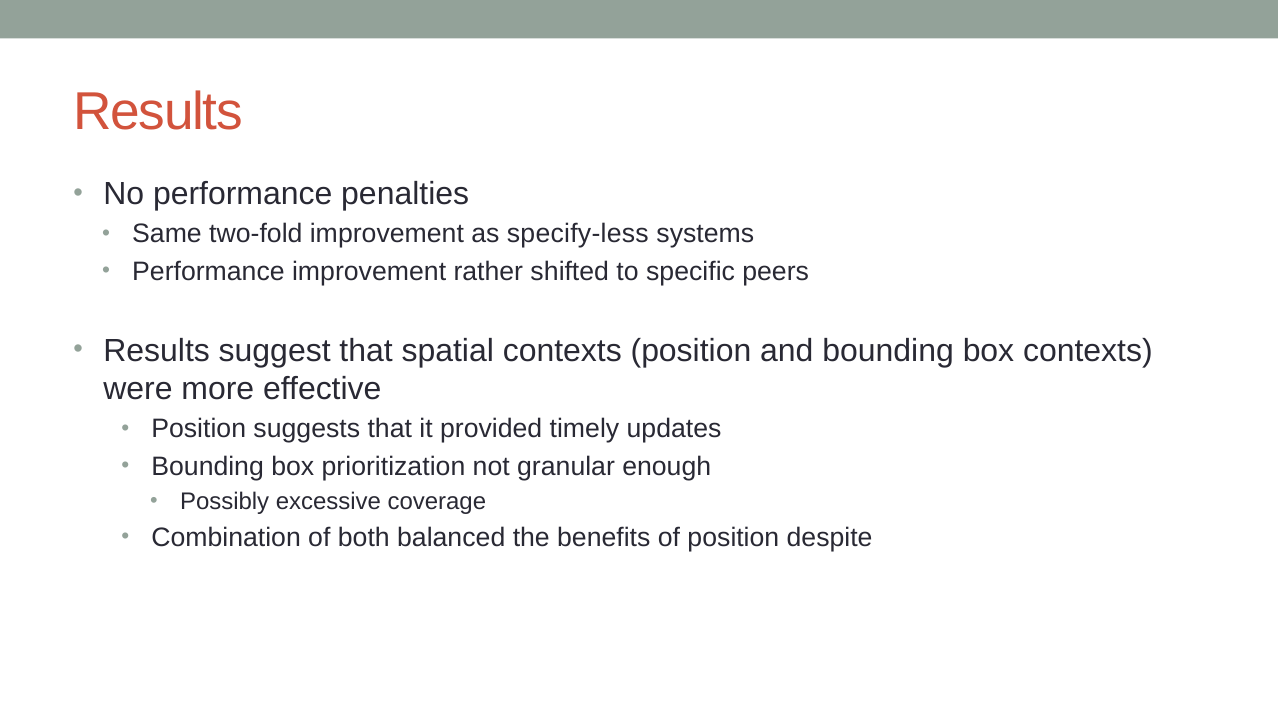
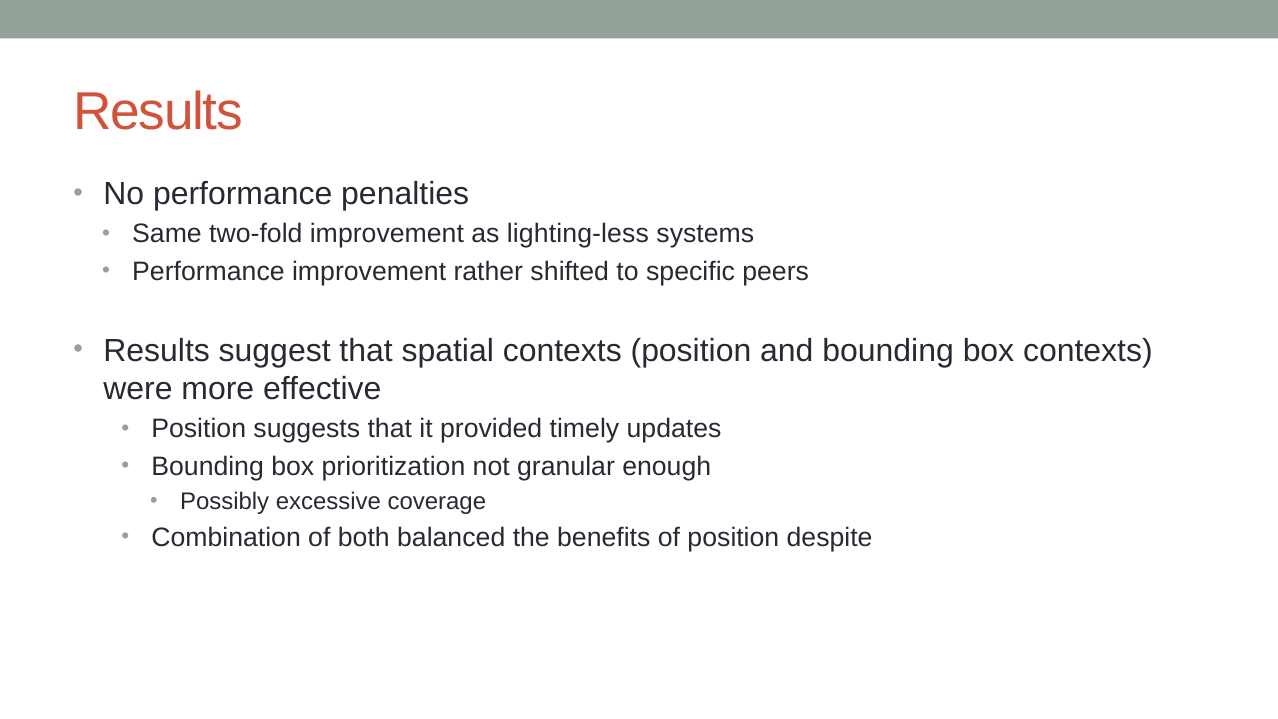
specify-less: specify-less -> lighting-less
